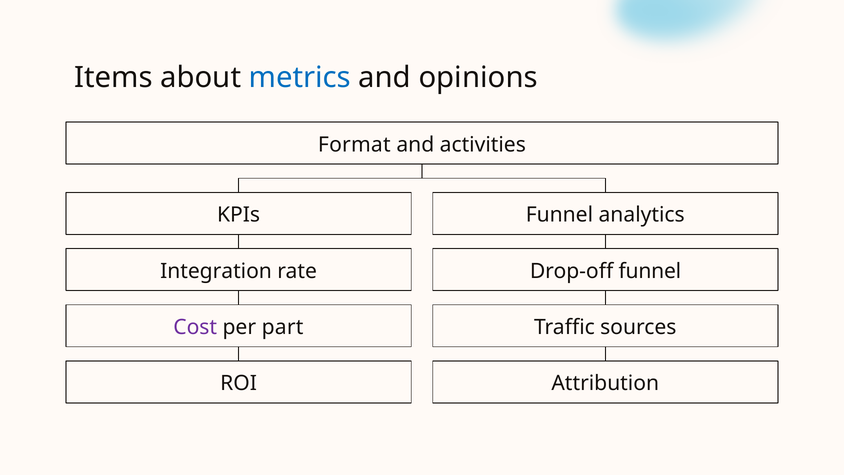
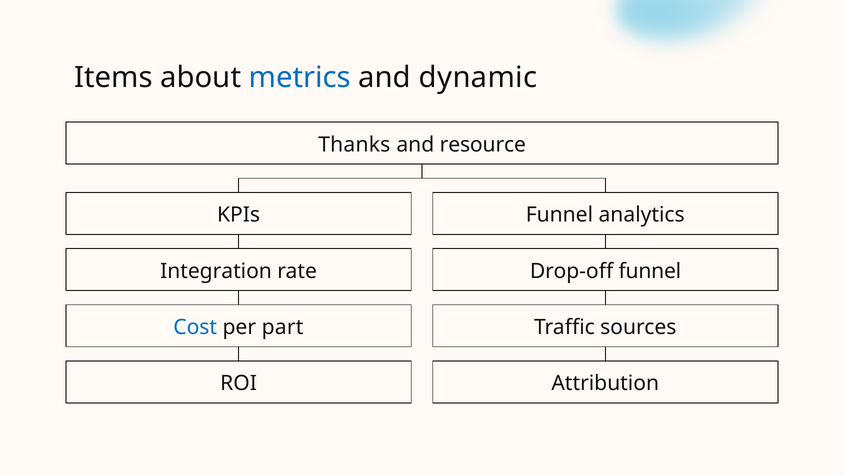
opinions: opinions -> dynamic
Format: Format -> Thanks
activities: activities -> resource
Cost colour: purple -> blue
